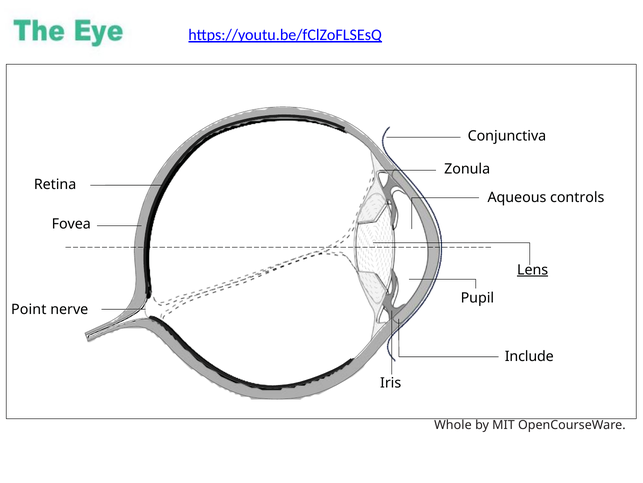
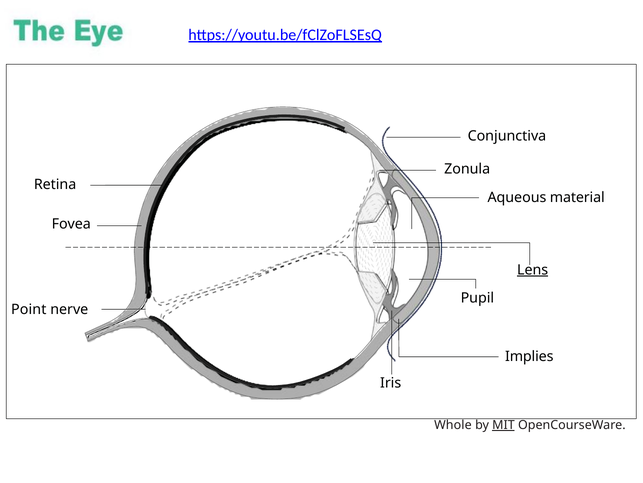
controls: controls -> material
Include: Include -> Implies
MIT underline: none -> present
